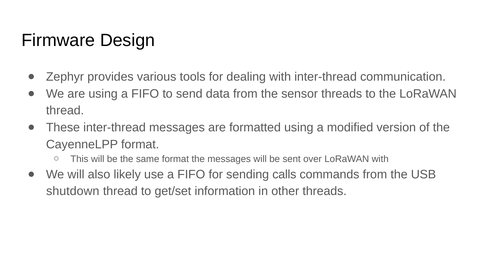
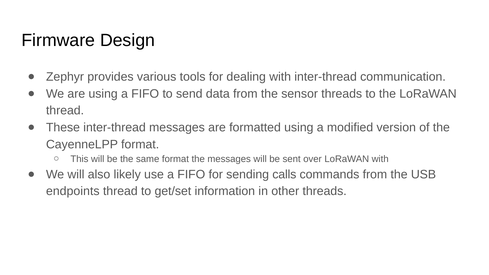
shutdown: shutdown -> endpoints
